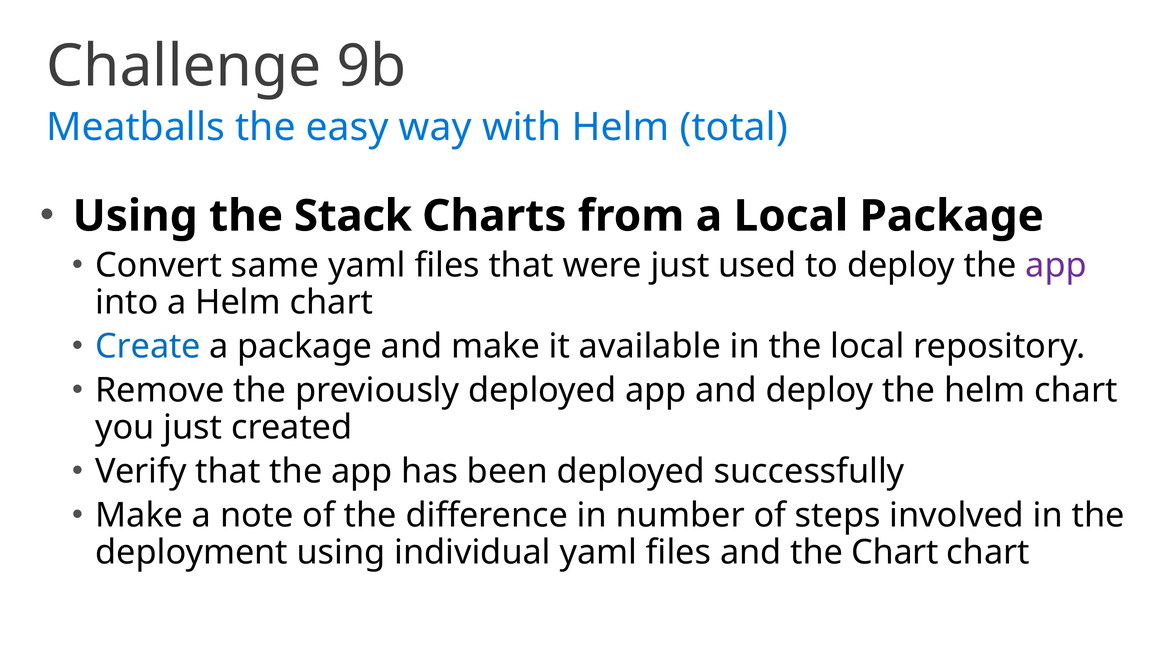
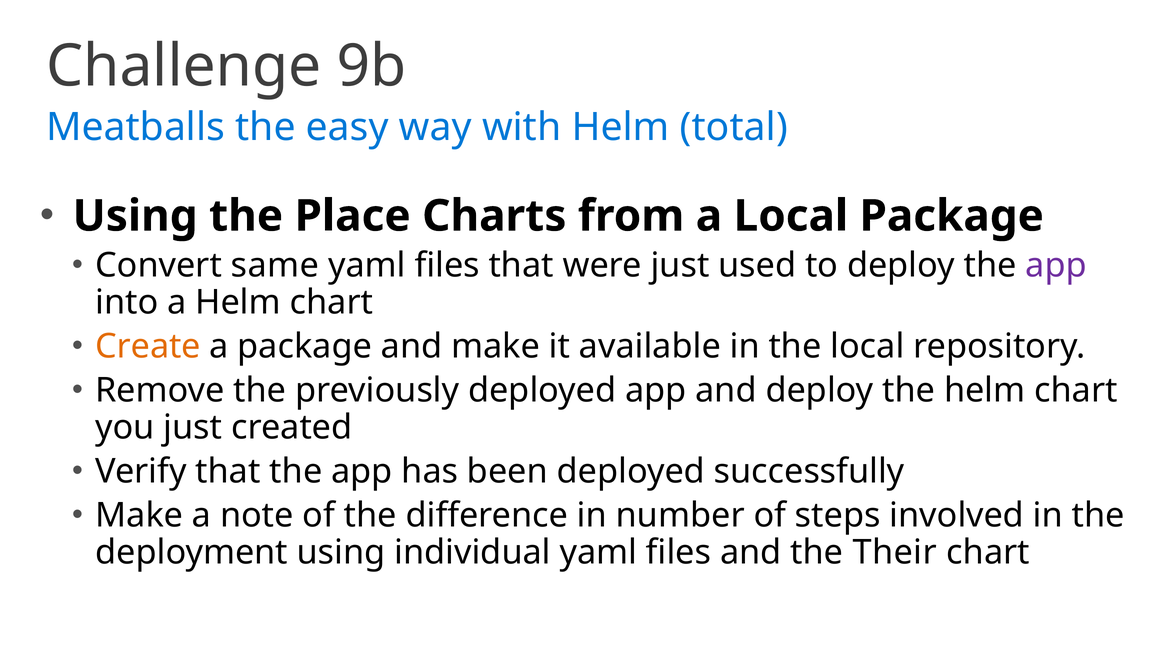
Stack: Stack -> Place
Create colour: blue -> orange
the Chart: Chart -> Their
